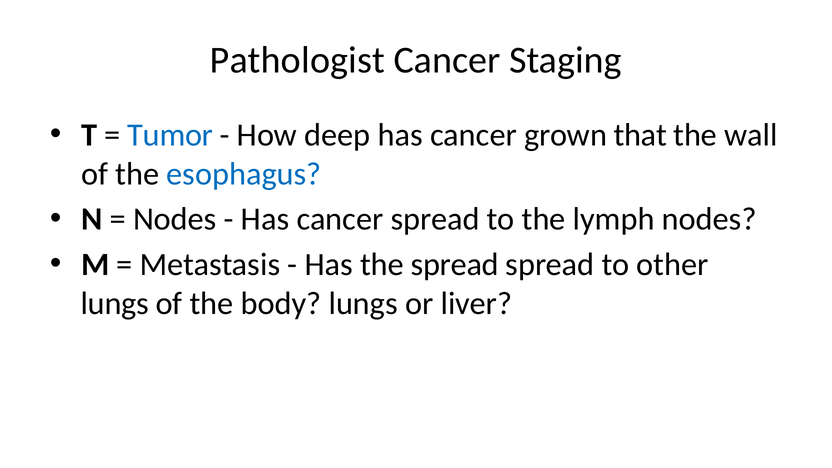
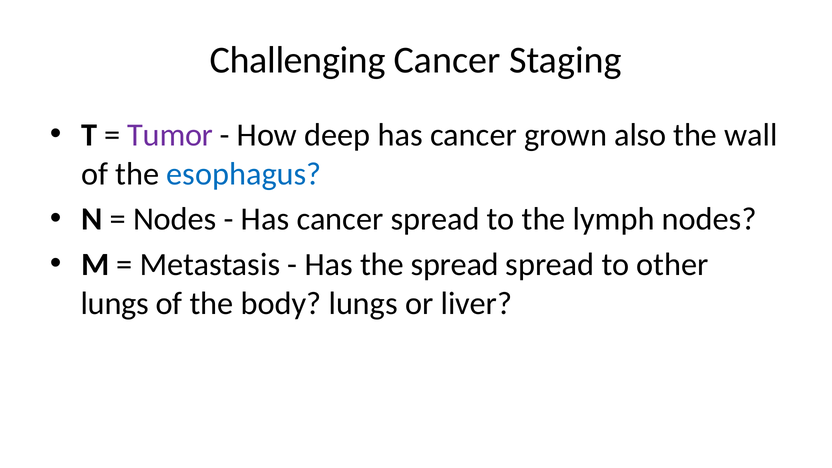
Pathologist: Pathologist -> Challenging
Tumor colour: blue -> purple
that: that -> also
